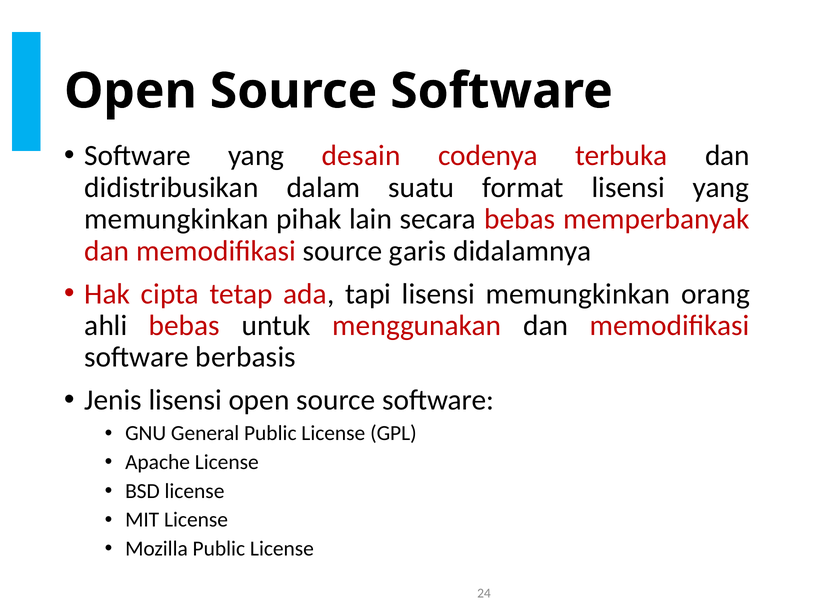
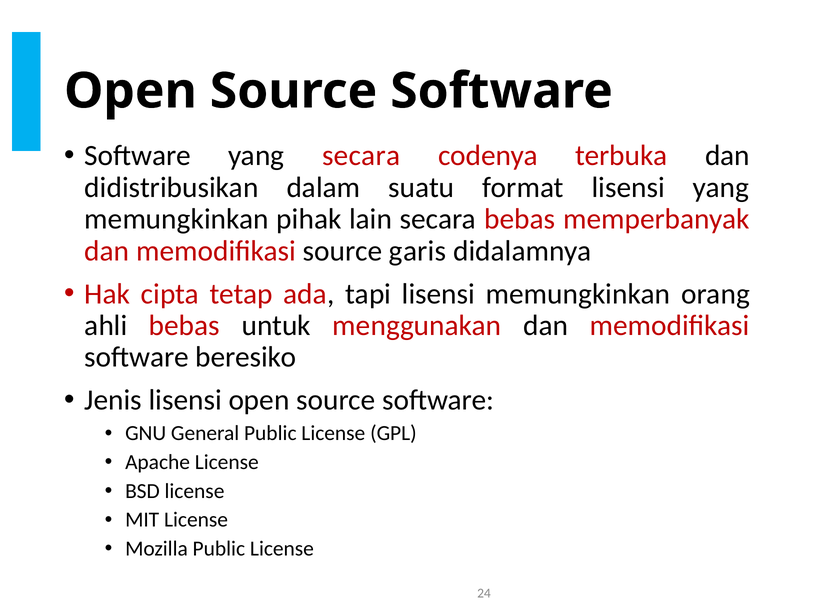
yang desain: desain -> secara
berbasis: berbasis -> beresiko
